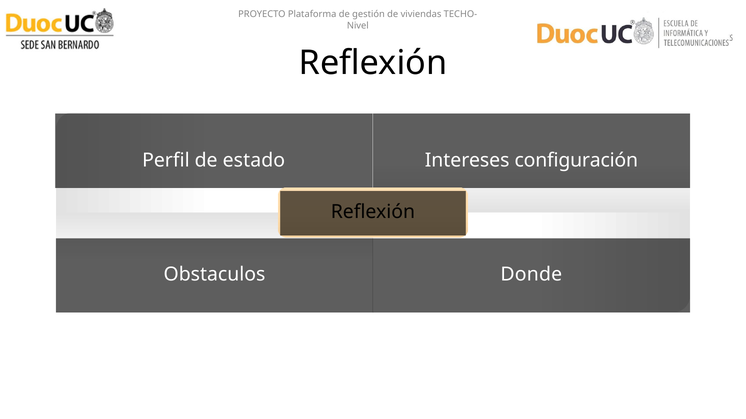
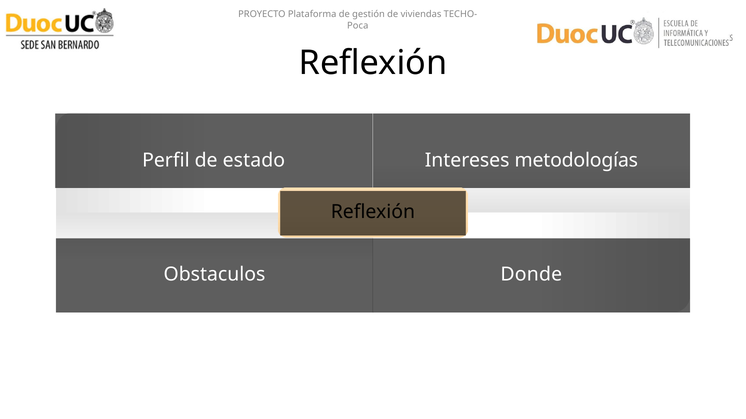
Nivel: Nivel -> Poca
configuración: configuración -> metodologías
